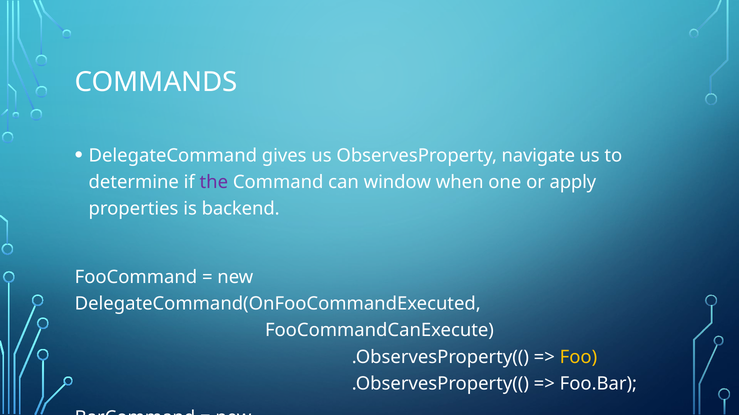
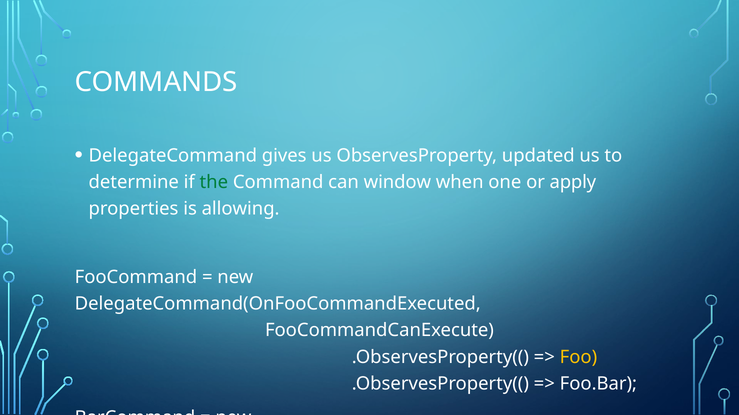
navigate: navigate -> updated
the colour: purple -> green
backend: backend -> allowing
